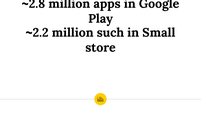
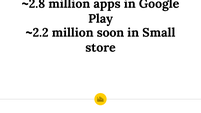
such: such -> soon
